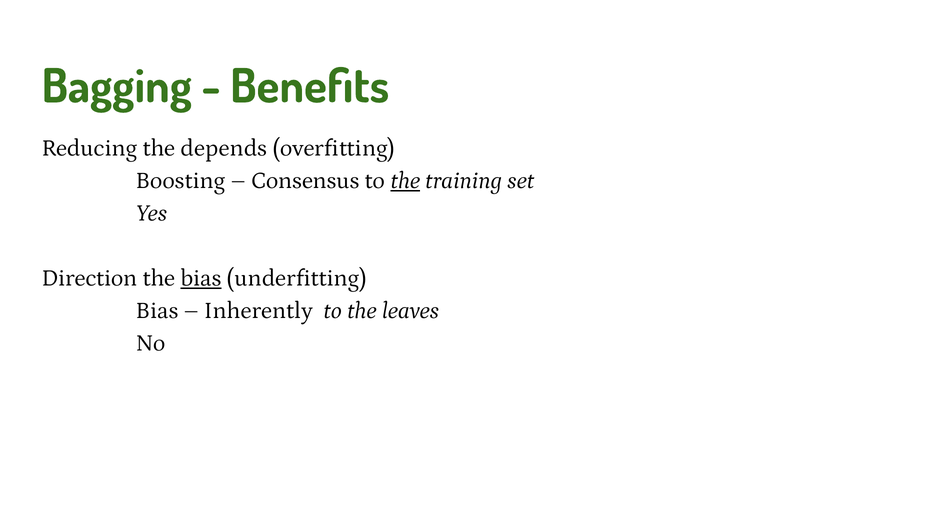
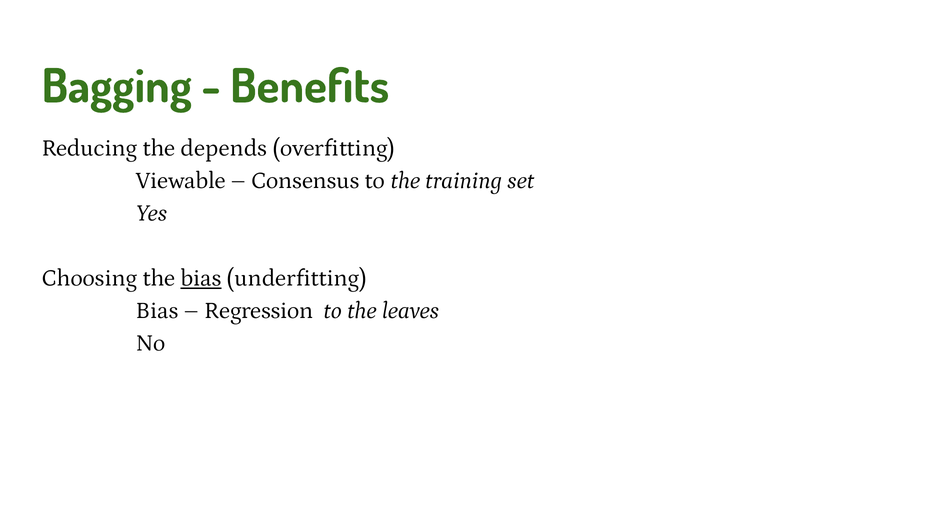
Boosting: Boosting -> Viewable
the at (405, 181) underline: present -> none
Direction: Direction -> Choosing
Inherently: Inherently -> Regression
